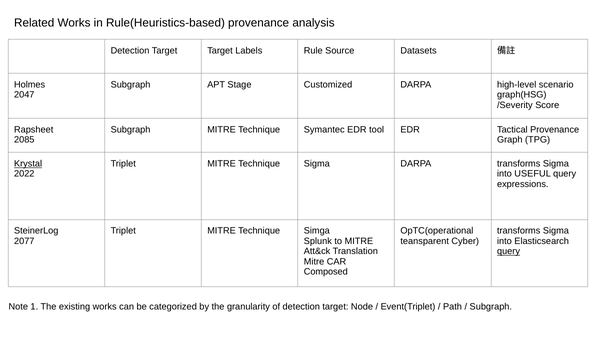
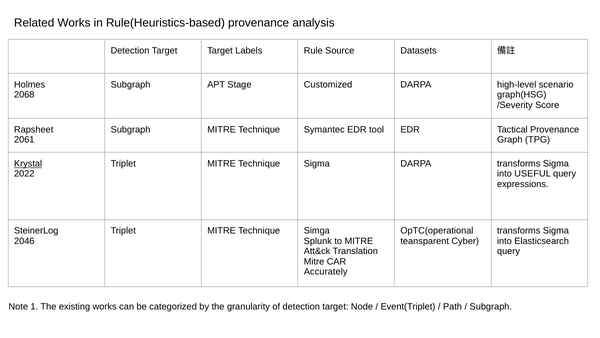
2047: 2047 -> 2068
2085: 2085 -> 2061
2077: 2077 -> 2046
query at (509, 251) underline: present -> none
Composed: Composed -> Accurately
